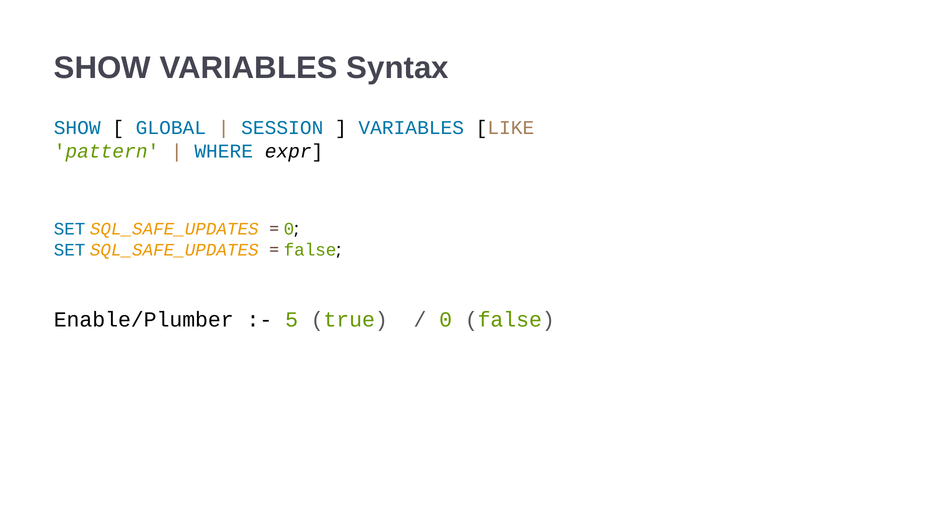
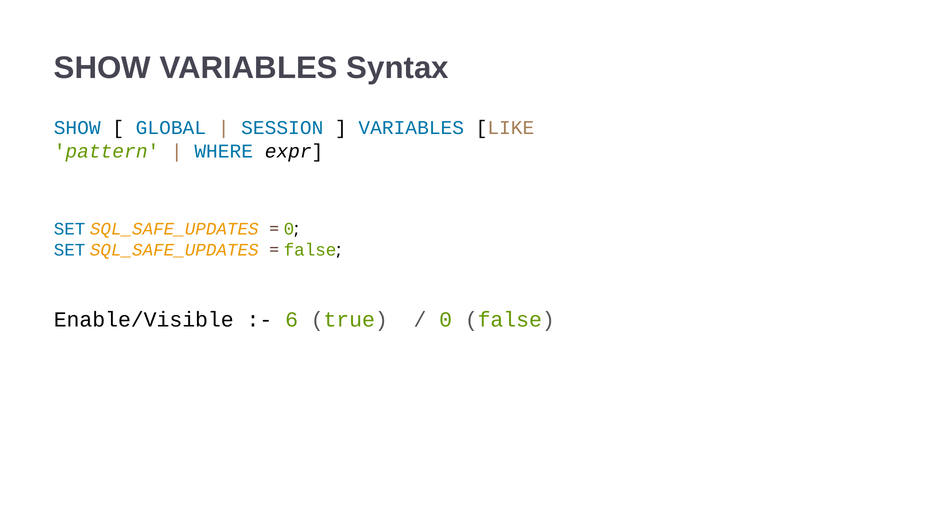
Enable/Plumber: Enable/Plumber -> Enable/Visible
5: 5 -> 6
